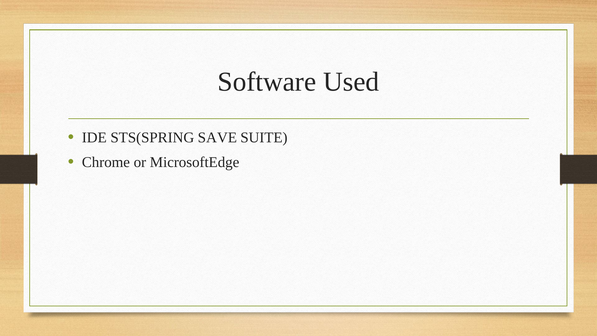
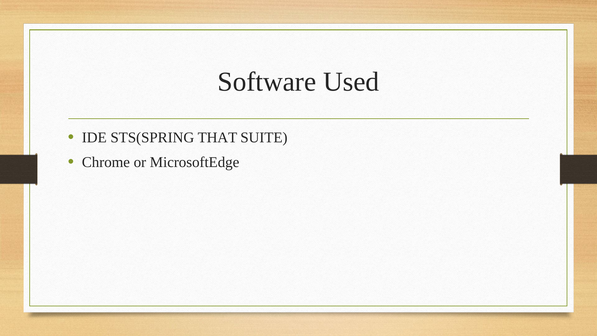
SAVE: SAVE -> THAT
